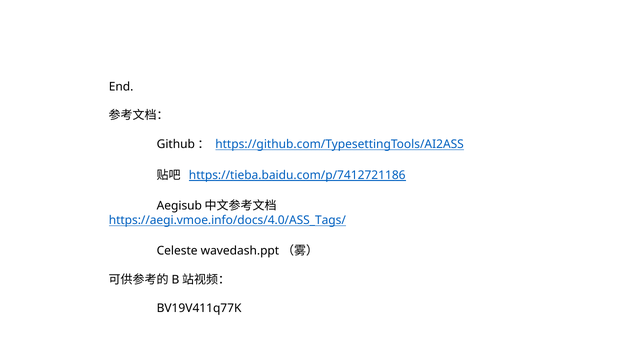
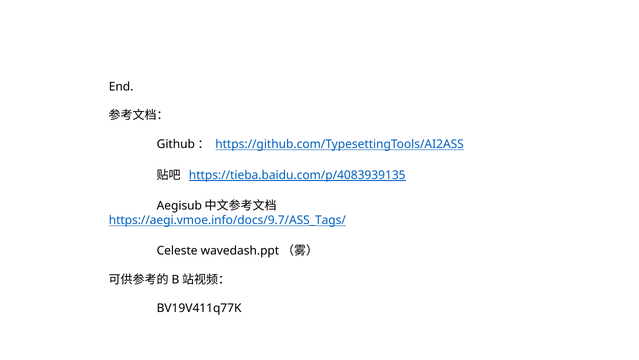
https://tieba.baidu.com/p/7412721186: https://tieba.baidu.com/p/7412721186 -> https://tieba.baidu.com/p/4083939135
https://aegi.vmoe.info/docs/4.0/ASS_Tags/: https://aegi.vmoe.info/docs/4.0/ASS_Tags/ -> https://aegi.vmoe.info/docs/9.7/ASS_Tags/
